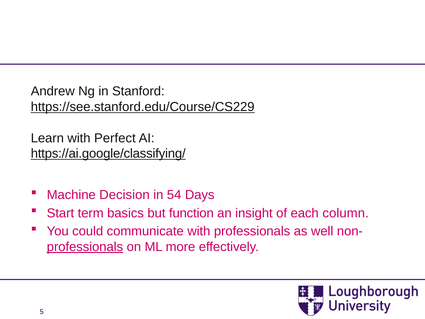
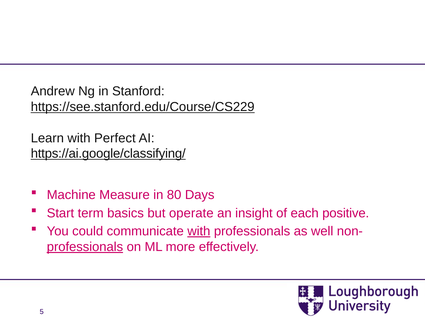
Decision: Decision -> Measure
54: 54 -> 80
function: function -> operate
column: column -> positive
with at (199, 231) underline: none -> present
